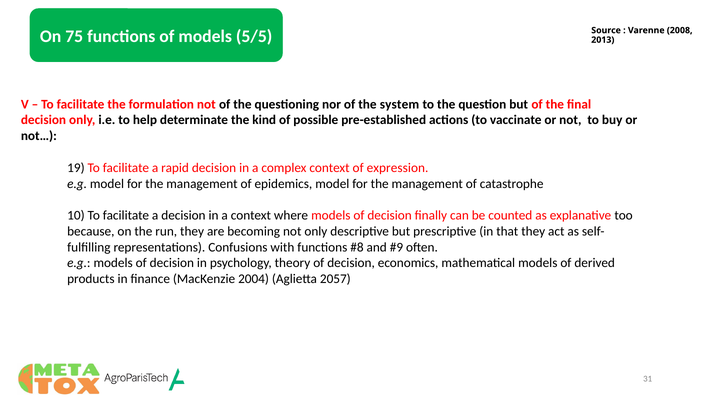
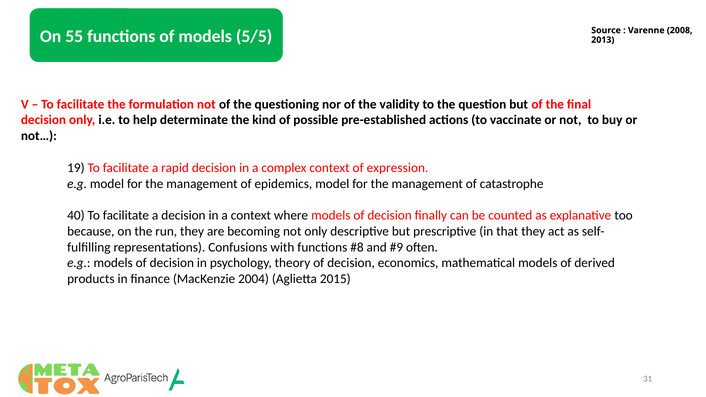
75: 75 -> 55
system: system -> validity
10: 10 -> 40
2057: 2057 -> 2015
